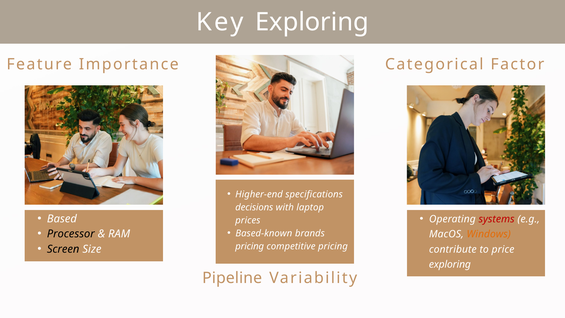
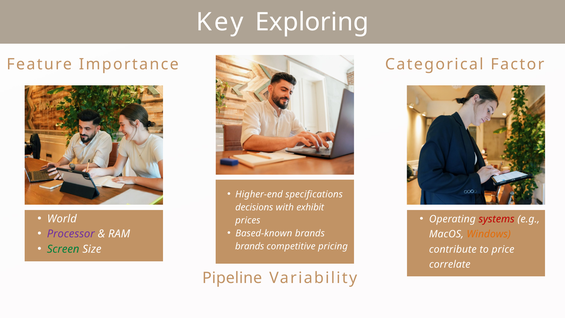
laptop: laptop -> exhibit
Based: Based -> World
Processor colour: black -> purple
Screen colour: black -> green
pricing at (250, 246): pricing -> brands
exploring at (450, 264): exploring -> correlate
